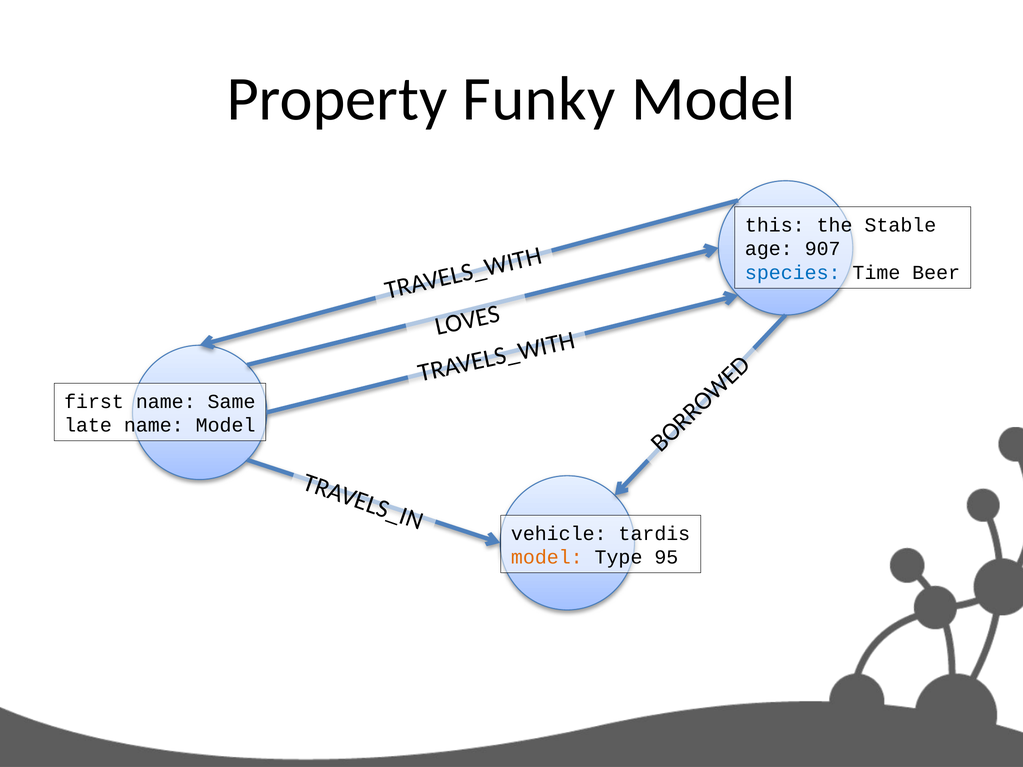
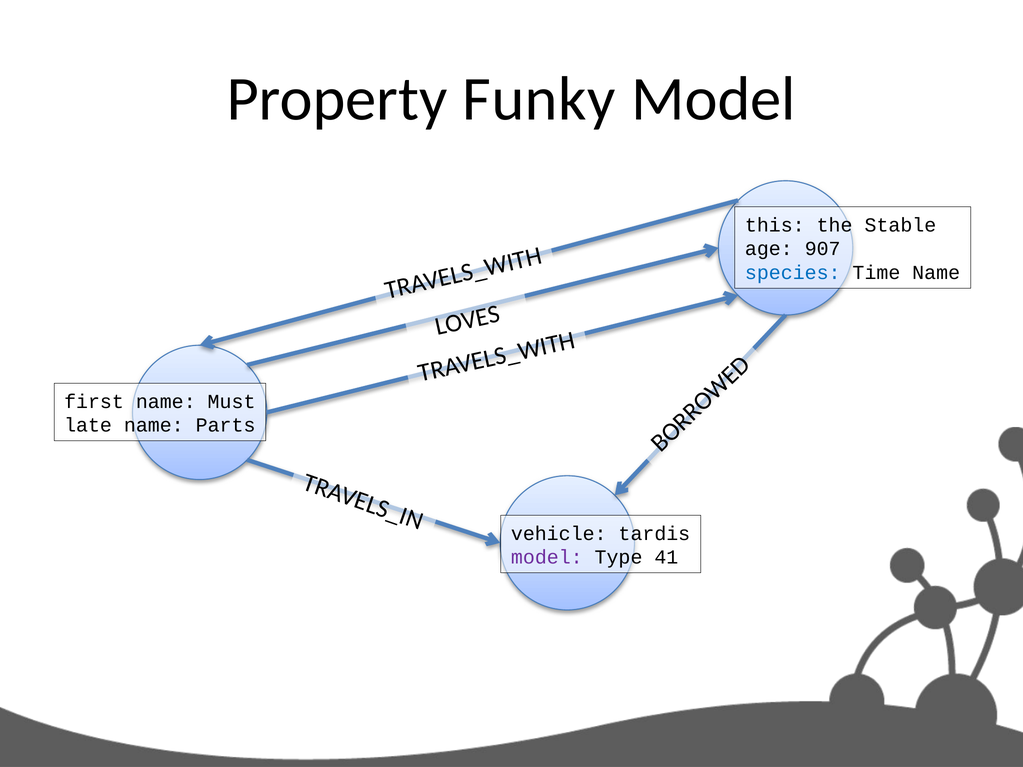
Time Beer: Beer -> Name
Same: Same -> Must
name Model: Model -> Parts
model at (547, 558) colour: orange -> purple
95: 95 -> 41
